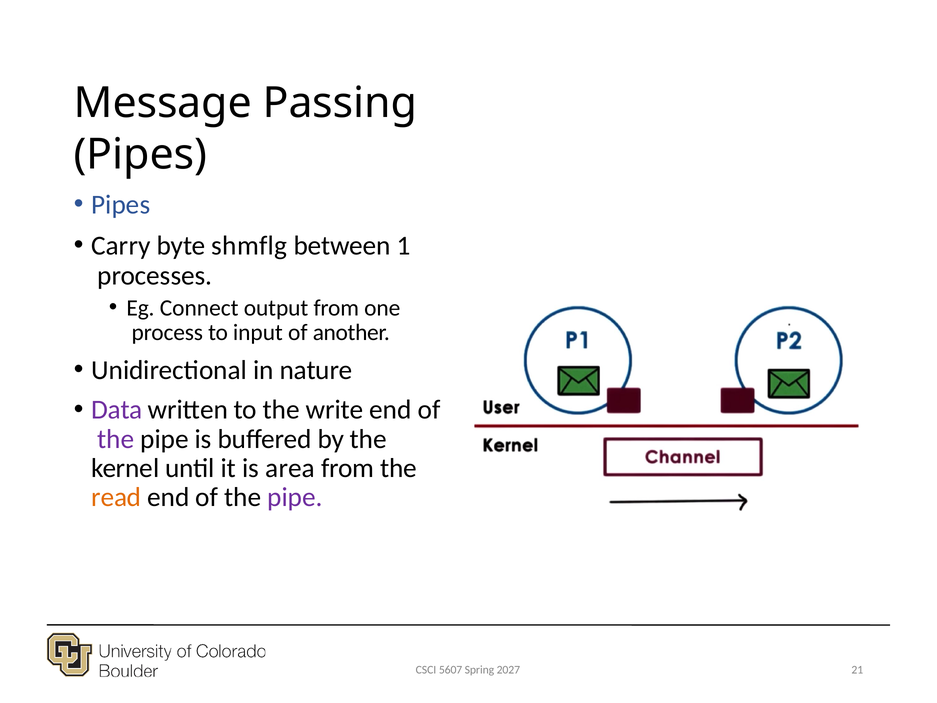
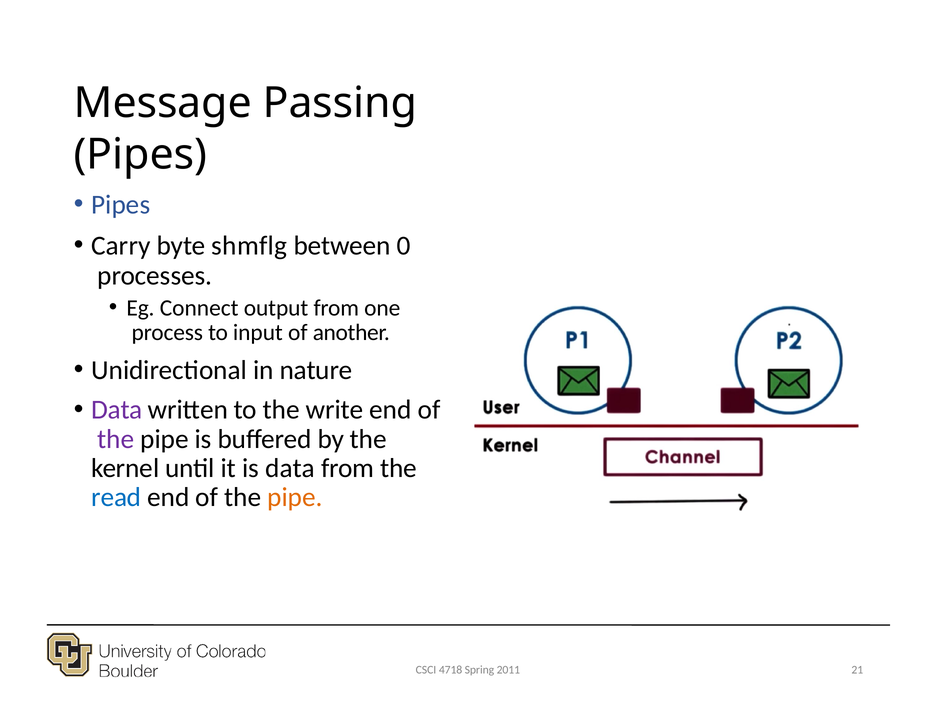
1: 1 -> 0
is area: area -> data
read colour: orange -> blue
pipe at (295, 497) colour: purple -> orange
5607: 5607 -> 4718
2027: 2027 -> 2011
